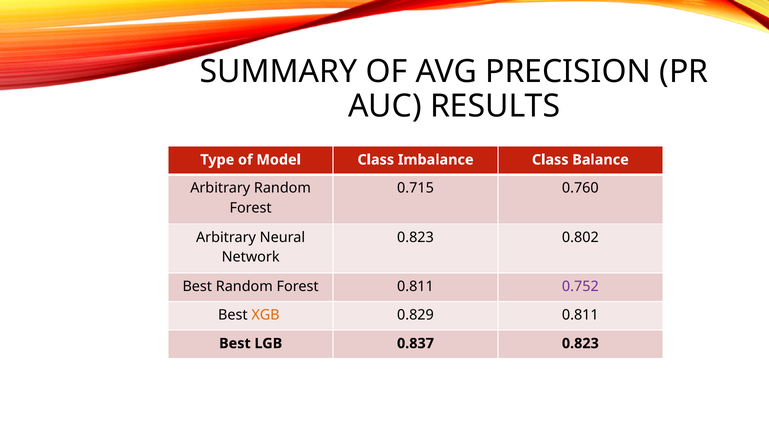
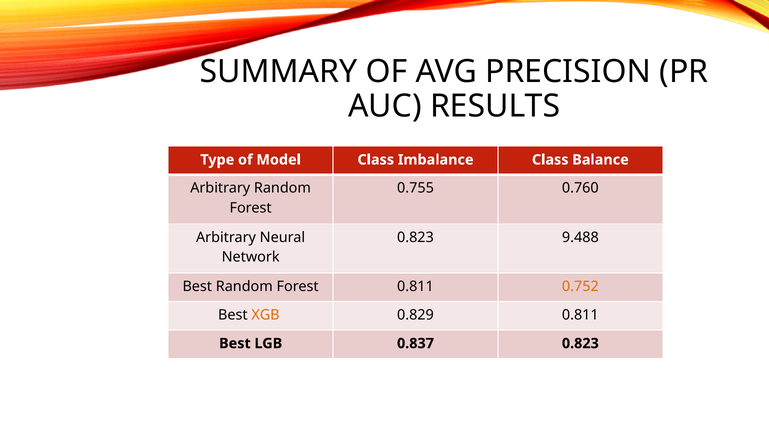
0.715: 0.715 -> 0.755
0.802: 0.802 -> 9.488
0.752 colour: purple -> orange
